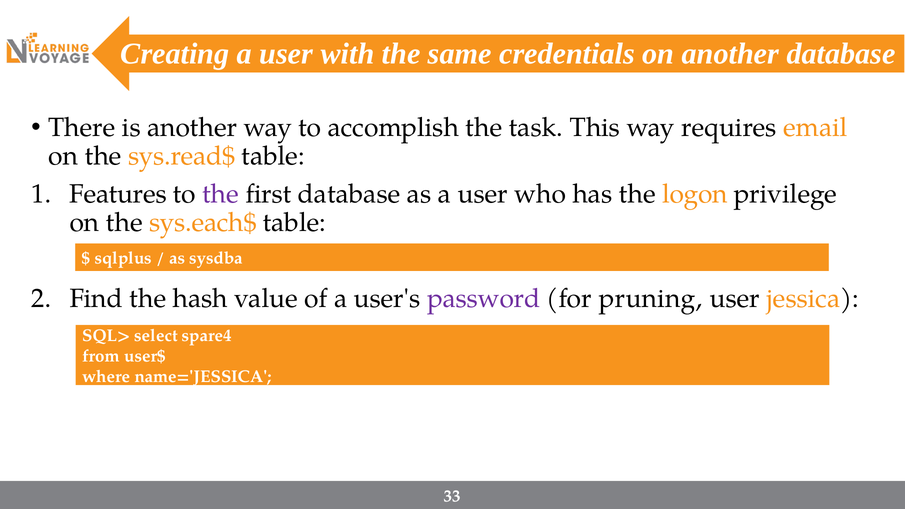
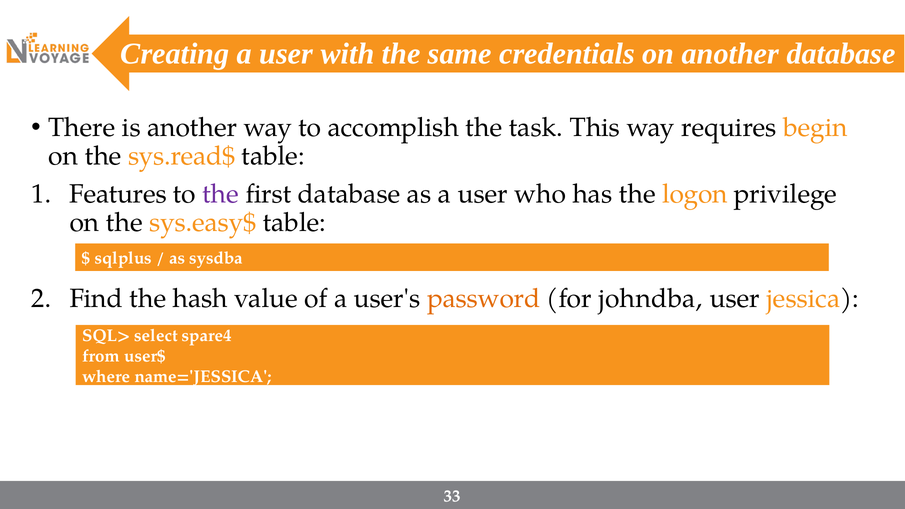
email: email -> begin
sys.each$: sys.each$ -> sys.easy$
password colour: purple -> orange
pruning: pruning -> johndba
